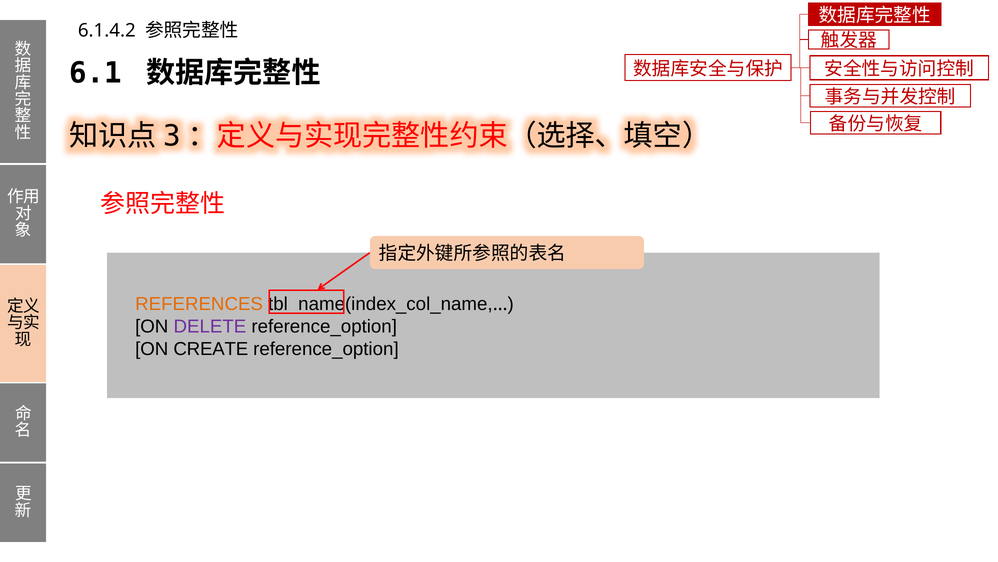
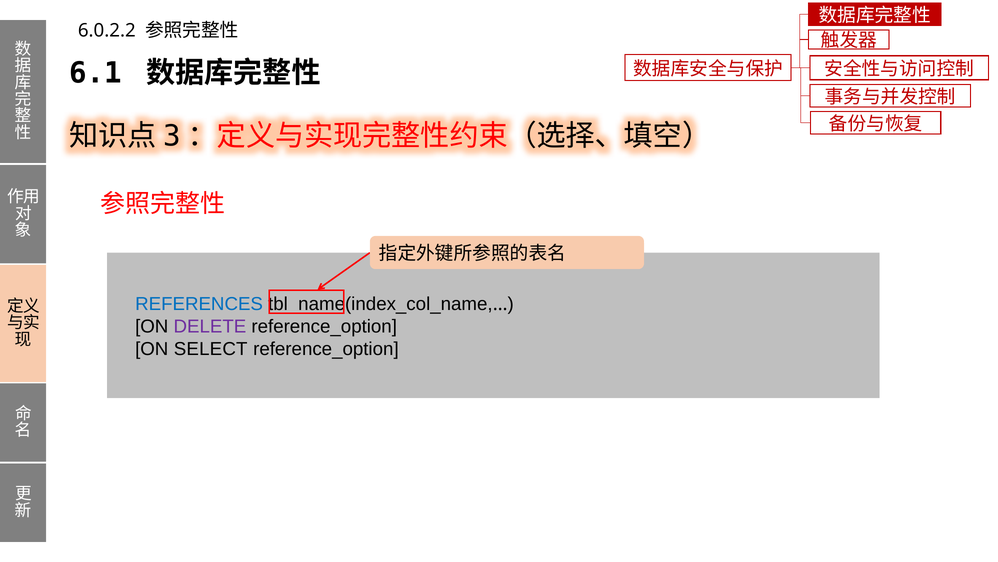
6.1.4.2: 6.1.4.2 -> 6.0.2.2
REFERENCES colour: orange -> blue
CREATE: CREATE -> SELECT
